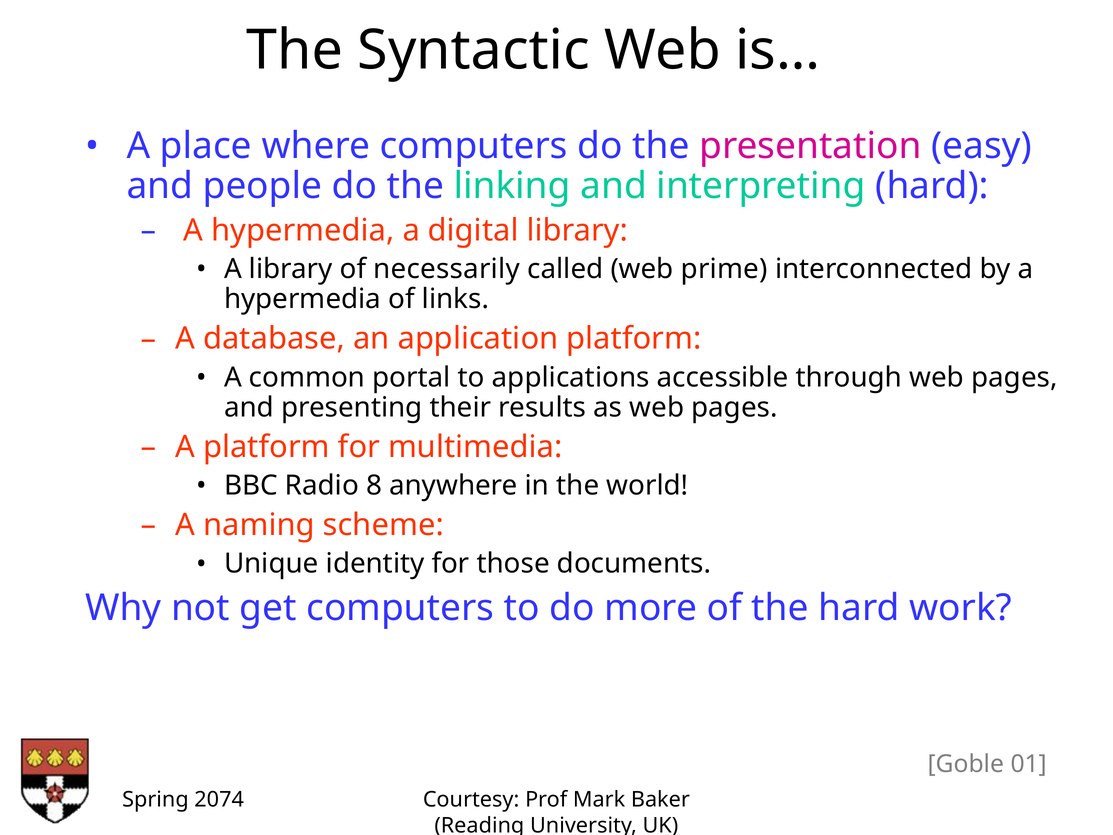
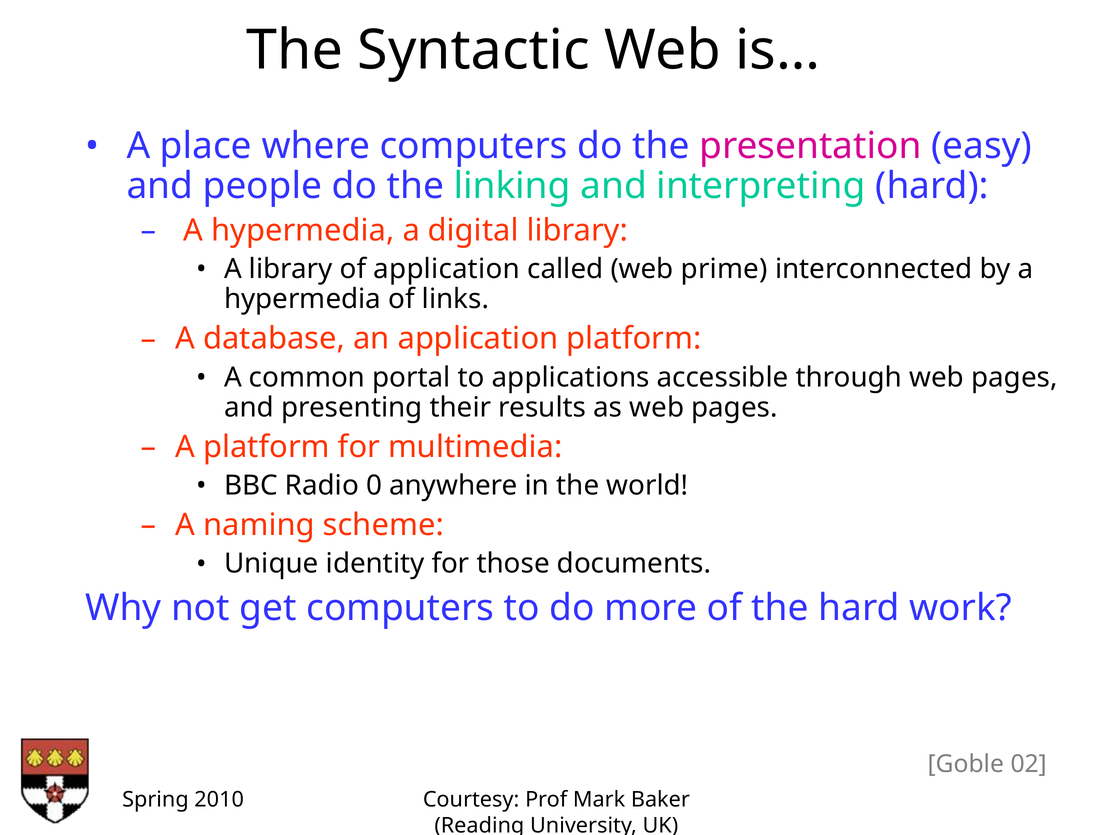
of necessarily: necessarily -> application
8: 8 -> 0
01: 01 -> 02
2074: 2074 -> 2010
